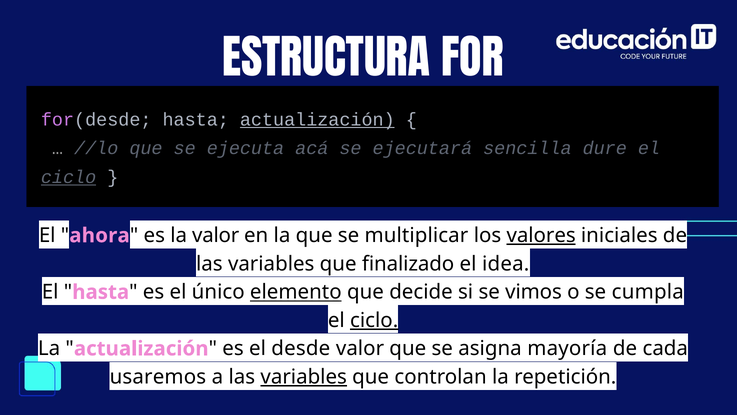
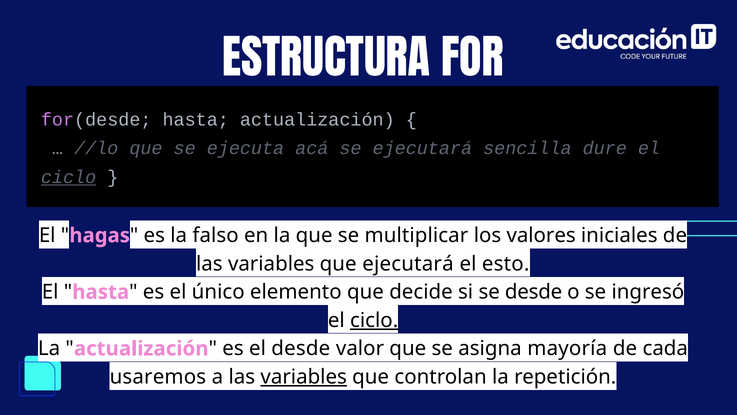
actualización at (317, 119) underline: present -> none
ahora: ahora -> hagas
la valor: valor -> falso
valores underline: present -> none
que finalizado: finalizado -> ejecutará
idea: idea -> esto
elemento underline: present -> none
se vimos: vimos -> desde
cumpla: cumpla -> ingresó
